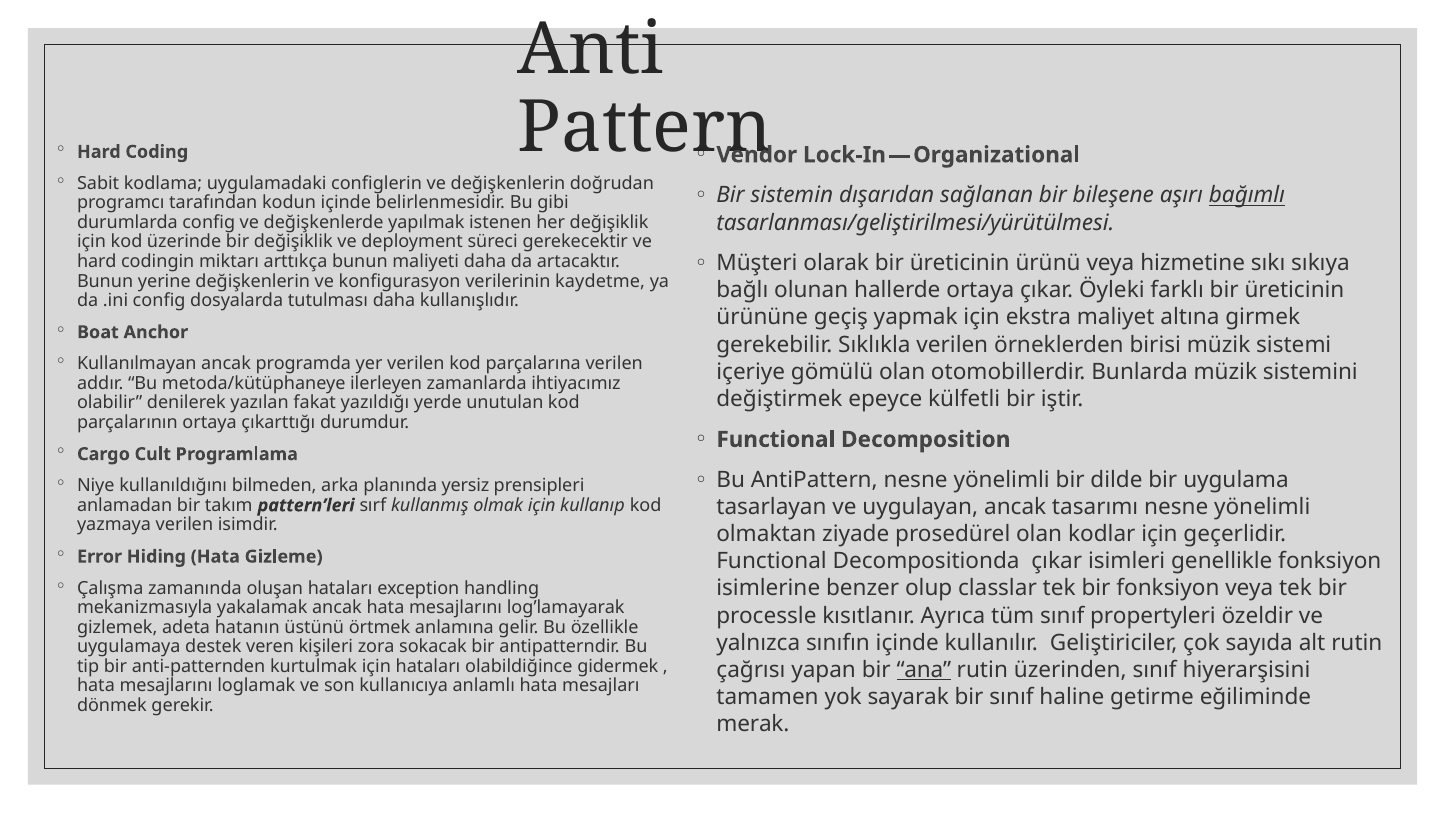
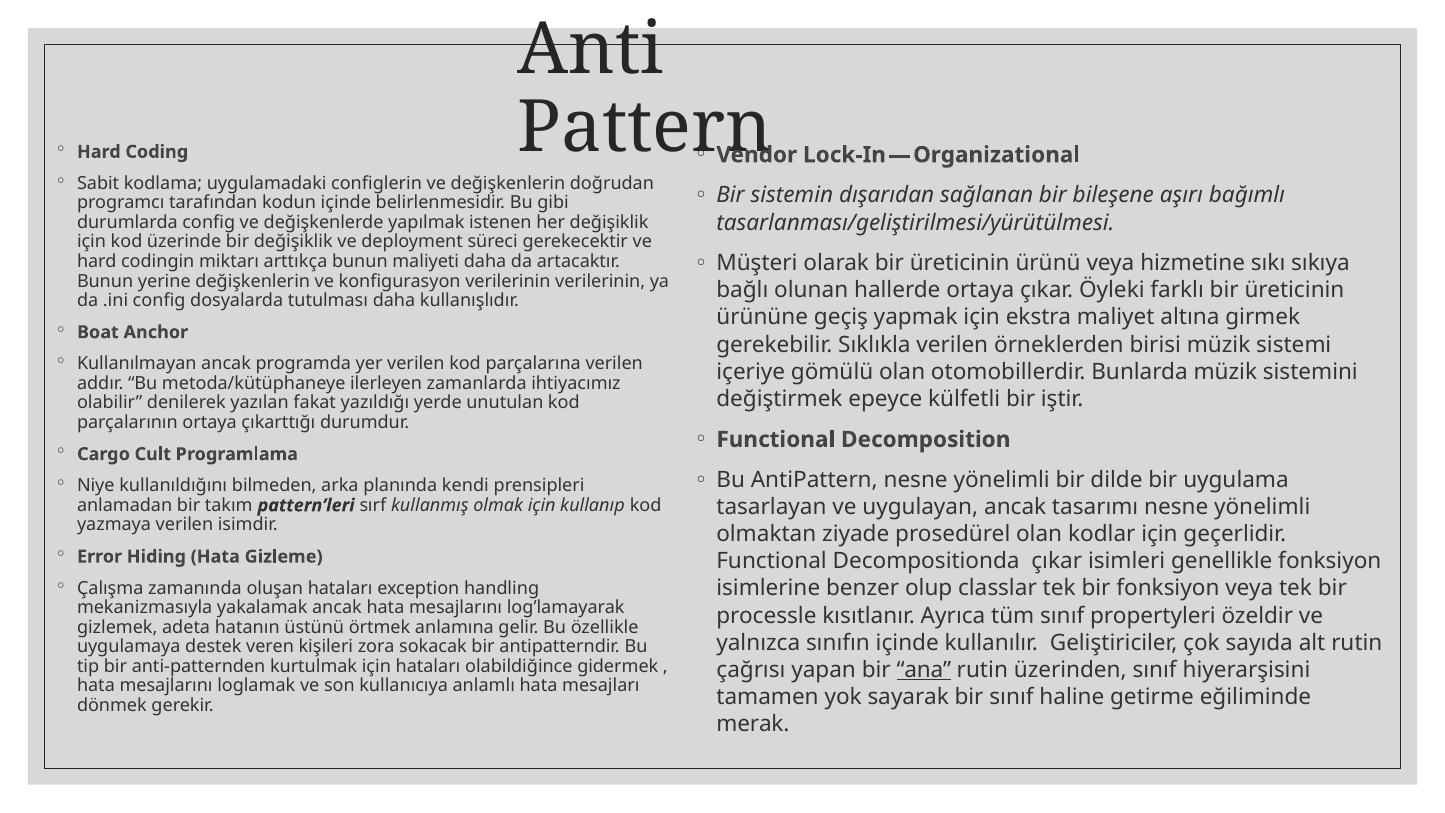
bağımlı underline: present -> none
verilerinin kaydetme: kaydetme -> verilerinin
yersiz: yersiz -> kendi
